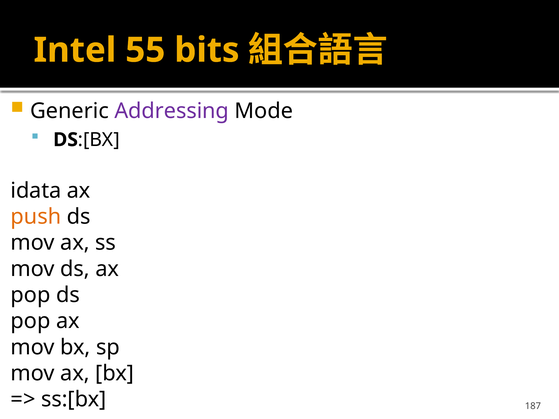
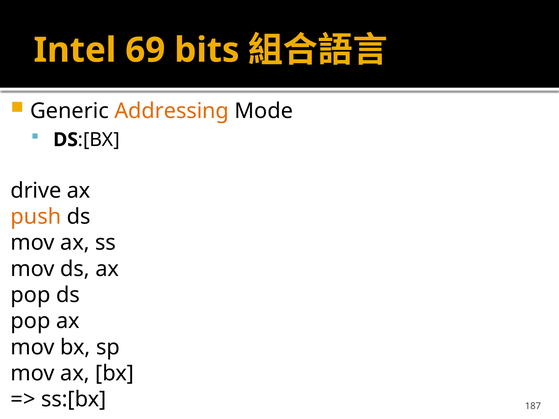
55: 55 -> 69
Addressing colour: purple -> orange
idata: idata -> drive
